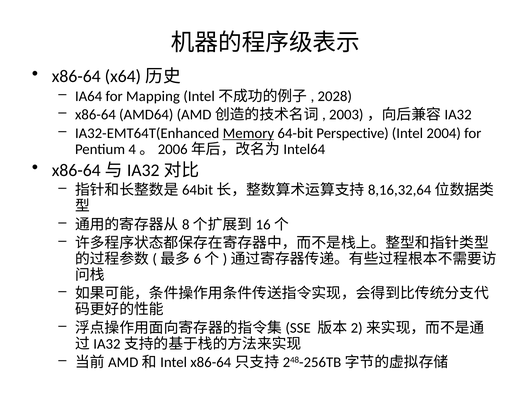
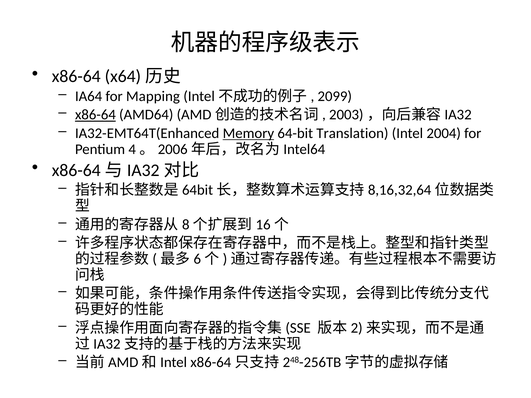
2028: 2028 -> 2099
x86-64 at (95, 115) underline: none -> present
Perspective: Perspective -> Translation
